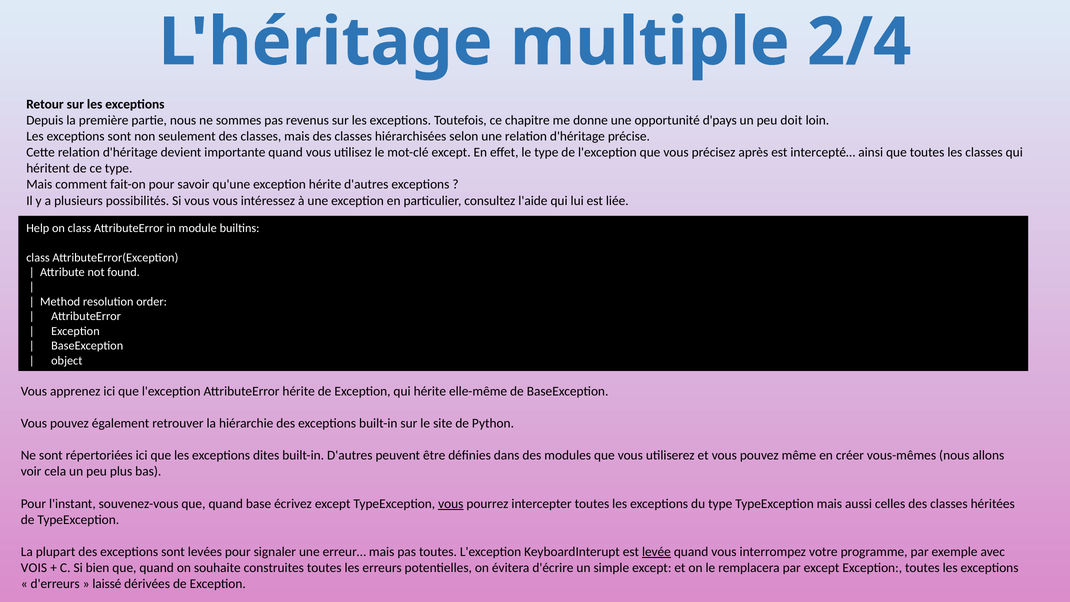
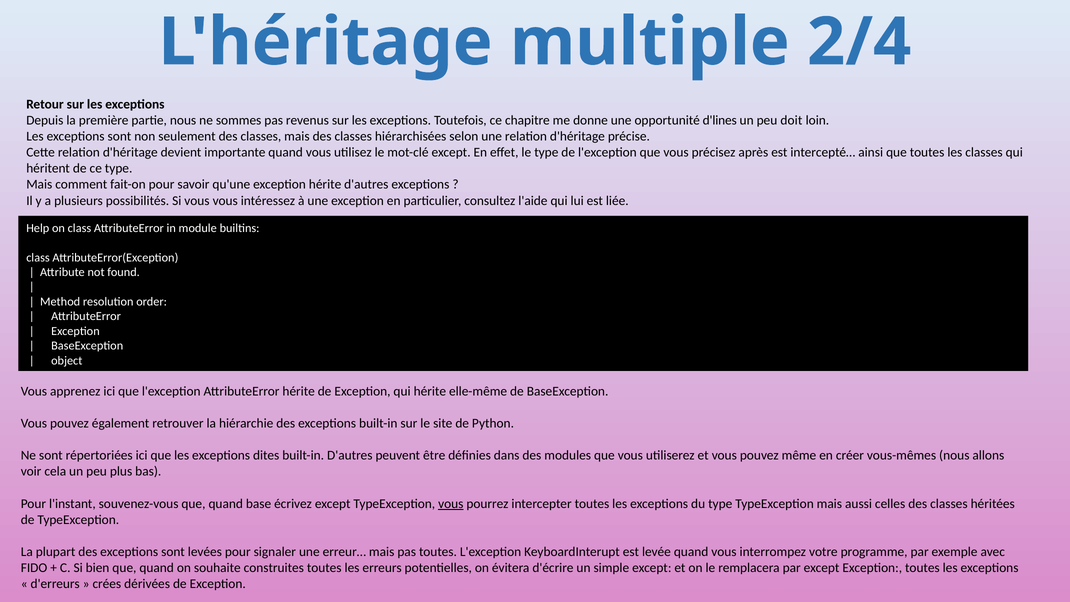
d'pays: d'pays -> d'lines
levée underline: present -> none
VOIS: VOIS -> FIDO
laissé: laissé -> crées
